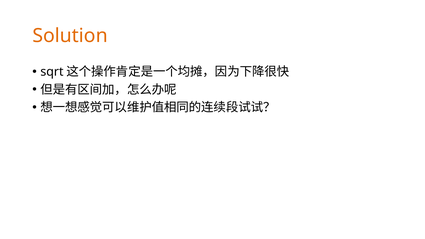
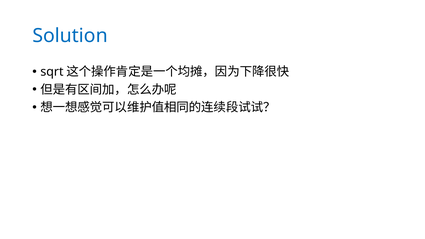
Solution colour: orange -> blue
